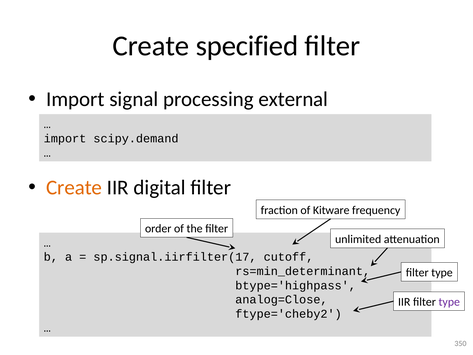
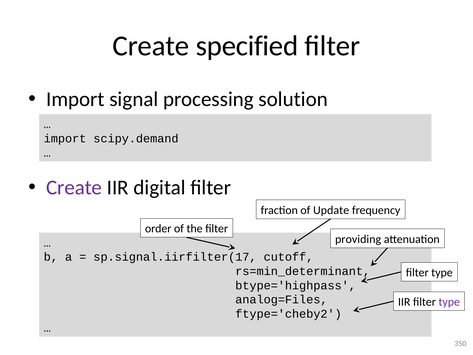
external: external -> solution
Create at (74, 188) colour: orange -> purple
Kitware: Kitware -> Update
unlimited: unlimited -> providing
analog=Close: analog=Close -> analog=Files
